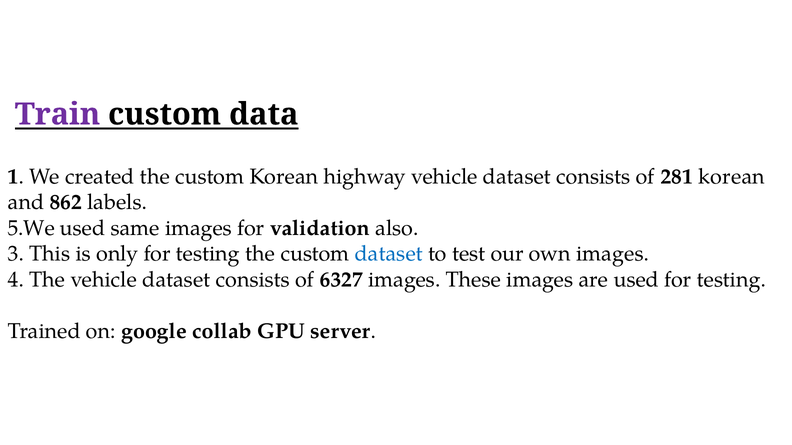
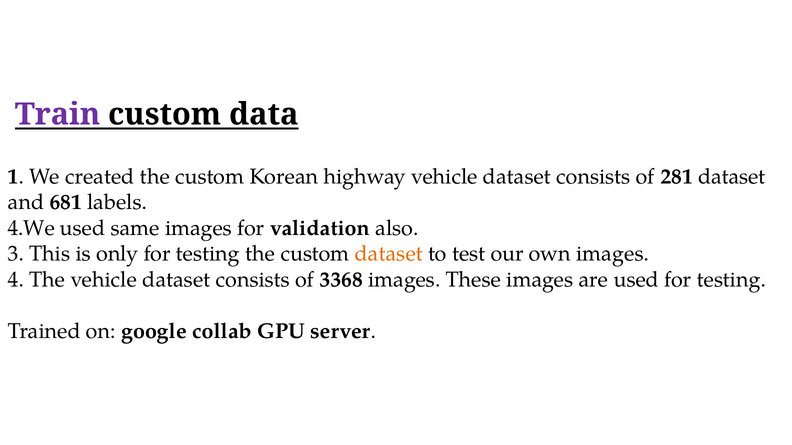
281 korean: korean -> dataset
862: 862 -> 681
5.We: 5.We -> 4.We
dataset at (389, 254) colour: blue -> orange
6327: 6327 -> 3368
